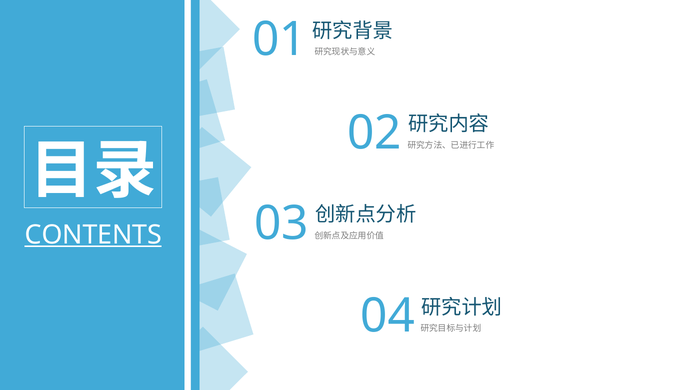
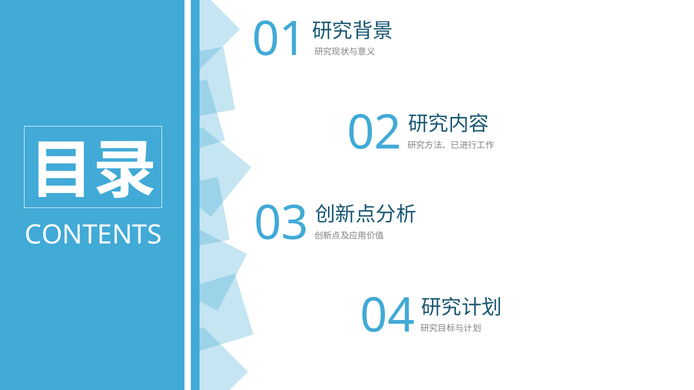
CONTENTS underline: present -> none
